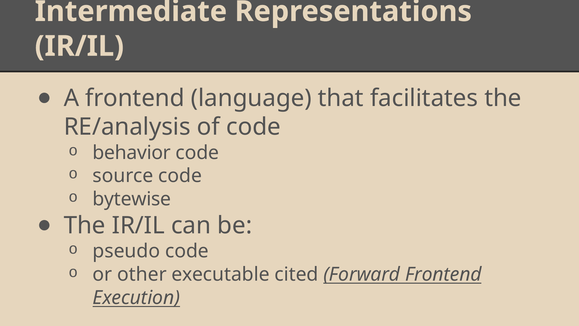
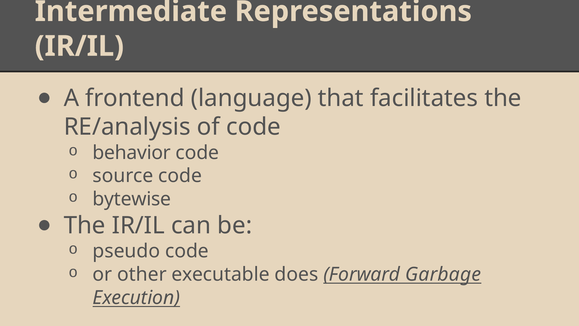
cited: cited -> does
Forward Frontend: Frontend -> Garbage
